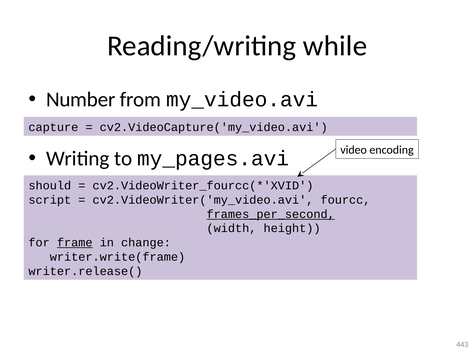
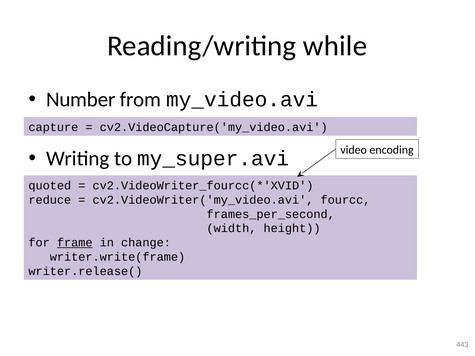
my_pages.avi: my_pages.avi -> my_super.avi
should: should -> quoted
script: script -> reduce
frames_per_second underline: present -> none
